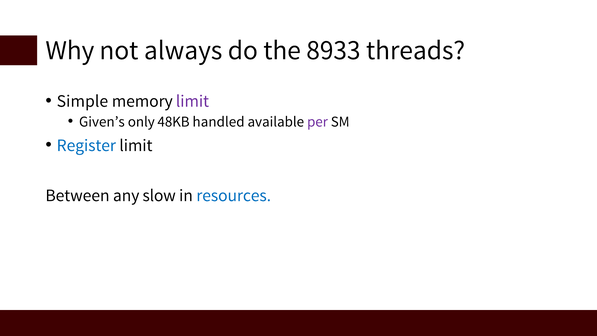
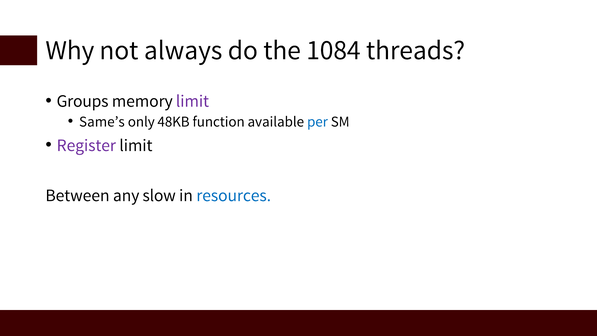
8933: 8933 -> 1084
Simple: Simple -> Groups
Given’s: Given’s -> Same’s
handled: handled -> function
per colour: purple -> blue
Register colour: blue -> purple
